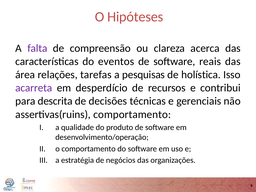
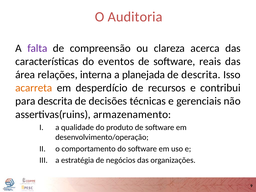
Hipóteses: Hipóteses -> Auditoria
tarefas: tarefas -> interna
pesquisas: pesquisas -> planejada
de holística: holística -> descrita
acarreta colour: purple -> orange
assertivas(ruins comportamento: comportamento -> armazenamento
